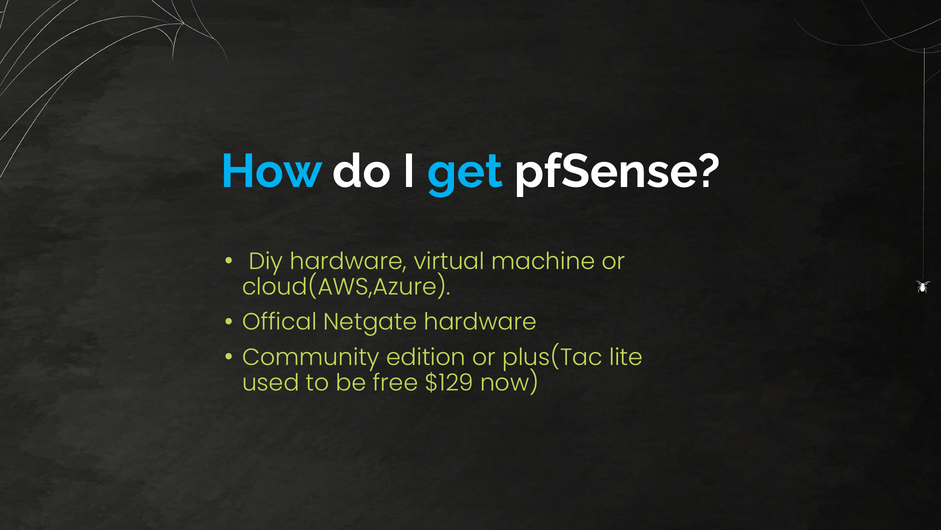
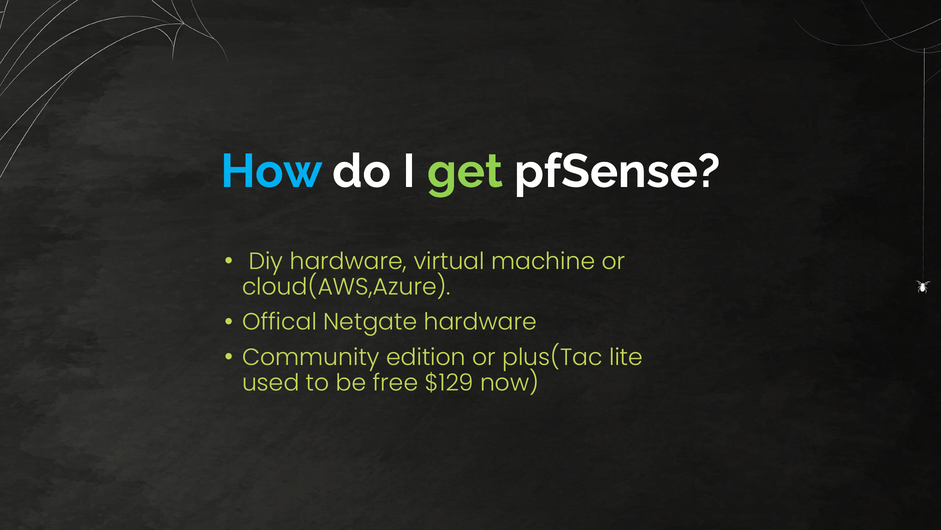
get colour: light blue -> light green
